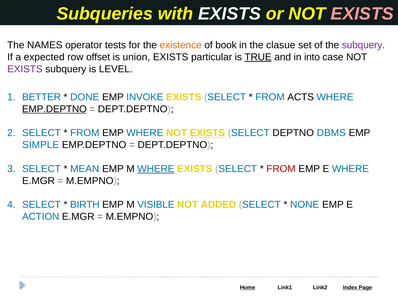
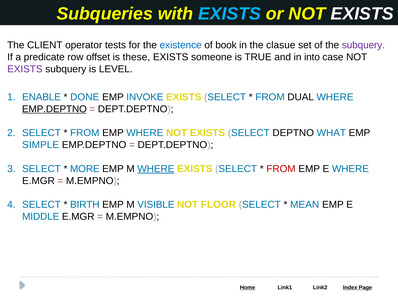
EXISTS at (229, 14) colour: white -> light blue
EXISTS at (362, 14) colour: pink -> white
NAMES: NAMES -> CLIENT
existence colour: orange -> blue
expected: expected -> predicate
union: union -> these
particular: particular -> someone
TRUE underline: present -> none
BETTER: BETTER -> ENABLE
ACTS: ACTS -> DUAL
EXISTS at (207, 133) underline: present -> none
DBMS: DBMS -> WHAT
MEAN: MEAN -> MORE
ADDED: ADDED -> FLOOR
NONE: NONE -> MEAN
ACTION: ACTION -> MIDDLE
